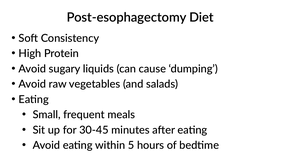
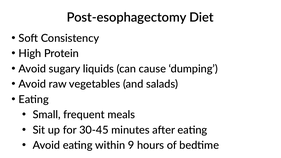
5: 5 -> 9
